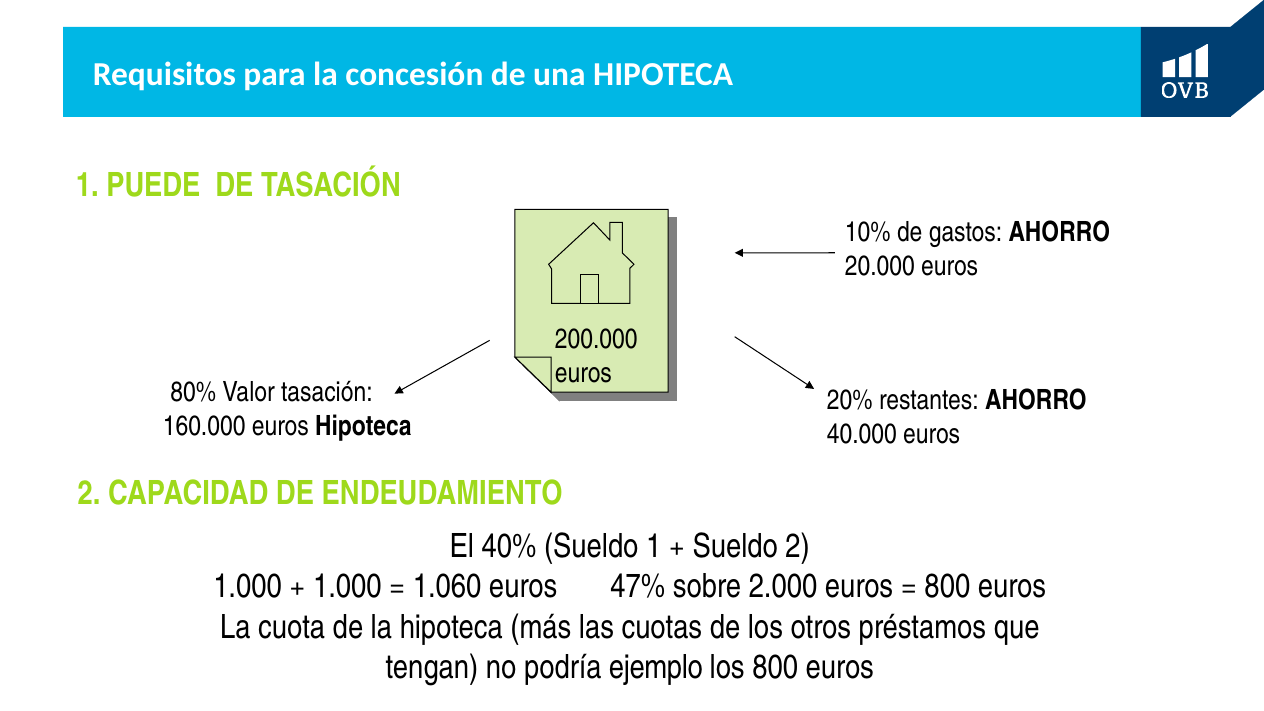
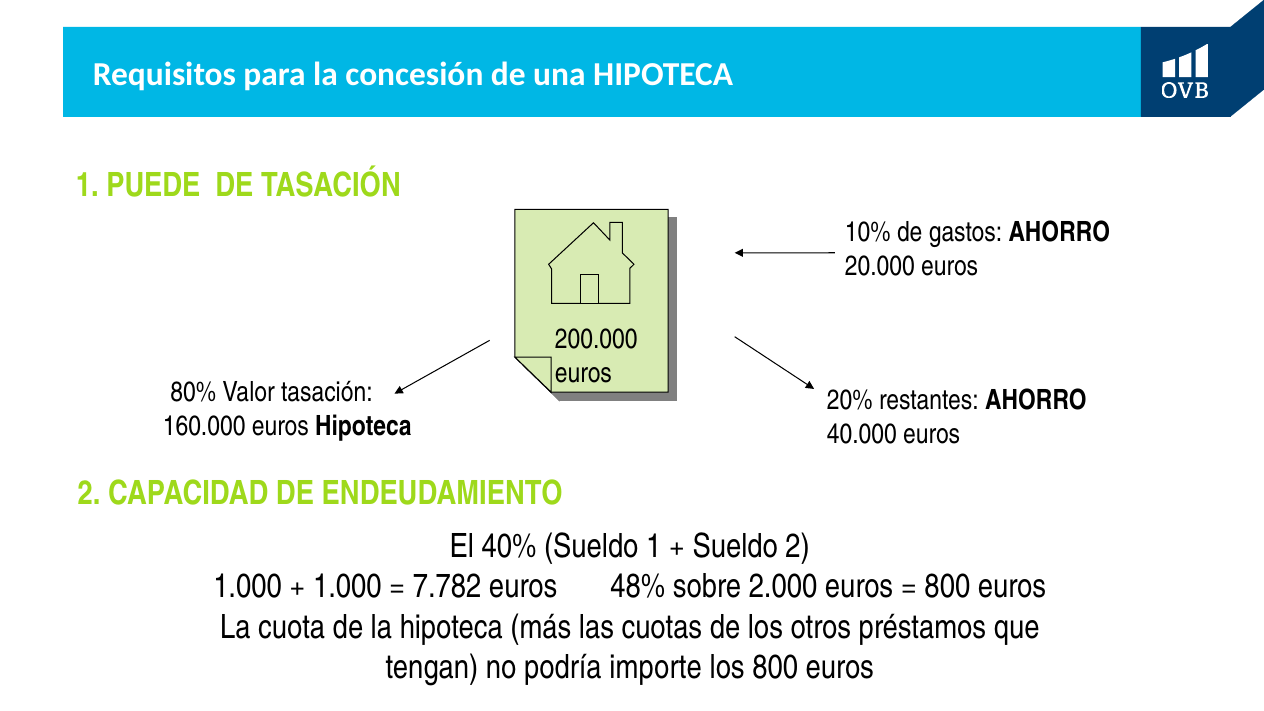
1.060: 1.060 -> 7.782
47%: 47% -> 48%
ejemplo: ejemplo -> importe
